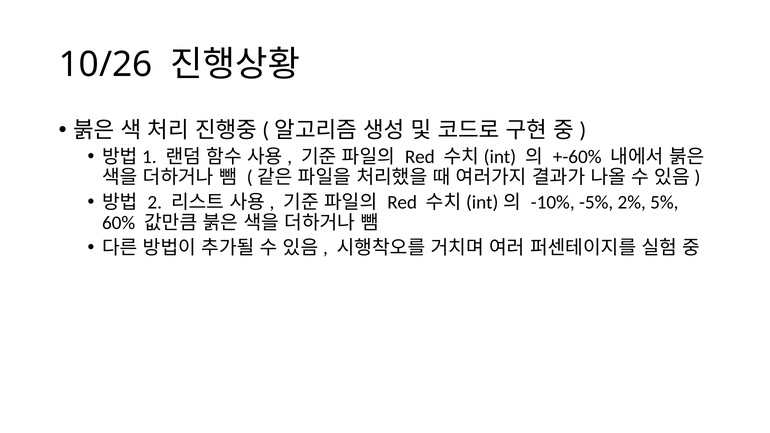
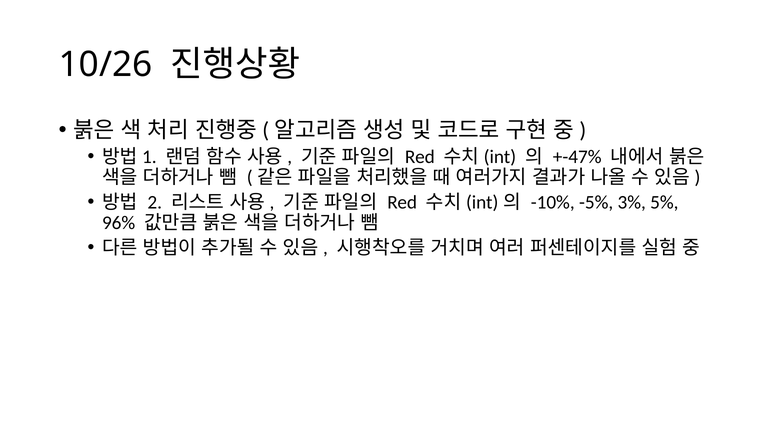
+-60%: +-60% -> +-47%
2%: 2% -> 3%
60%: 60% -> 96%
